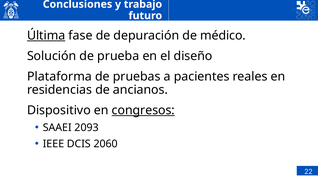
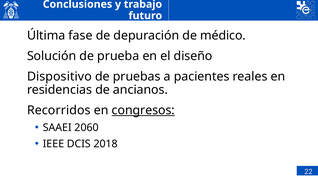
Última underline: present -> none
Plataforma: Plataforma -> Dispositivo
Dispositivo: Dispositivo -> Recorridos
2093: 2093 -> 2060
2060: 2060 -> 2018
